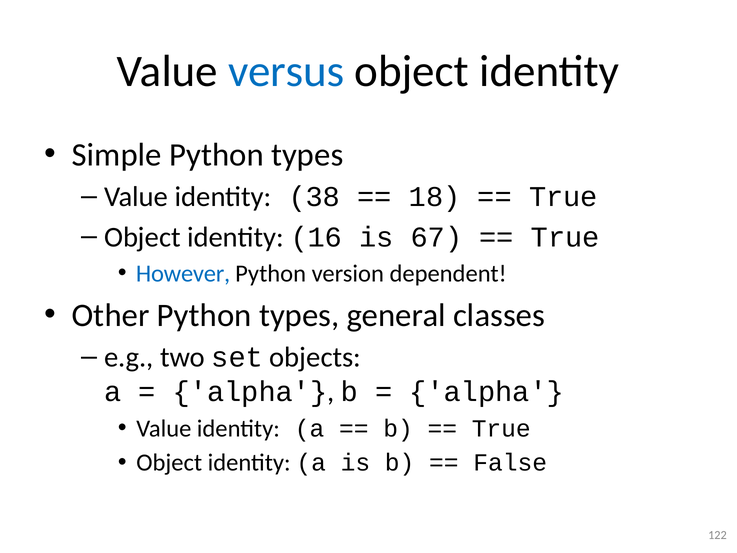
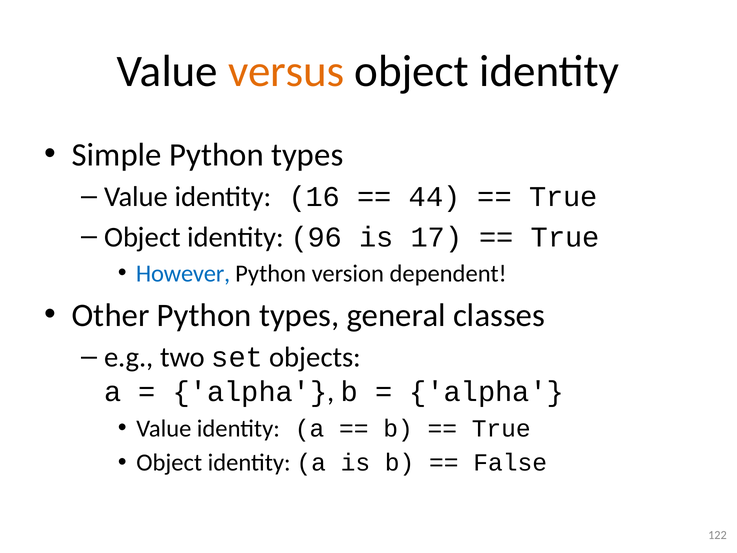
versus colour: blue -> orange
38: 38 -> 16
18: 18 -> 44
16: 16 -> 96
67: 67 -> 17
